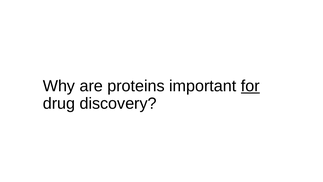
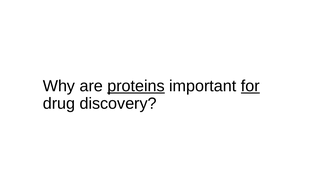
proteins underline: none -> present
